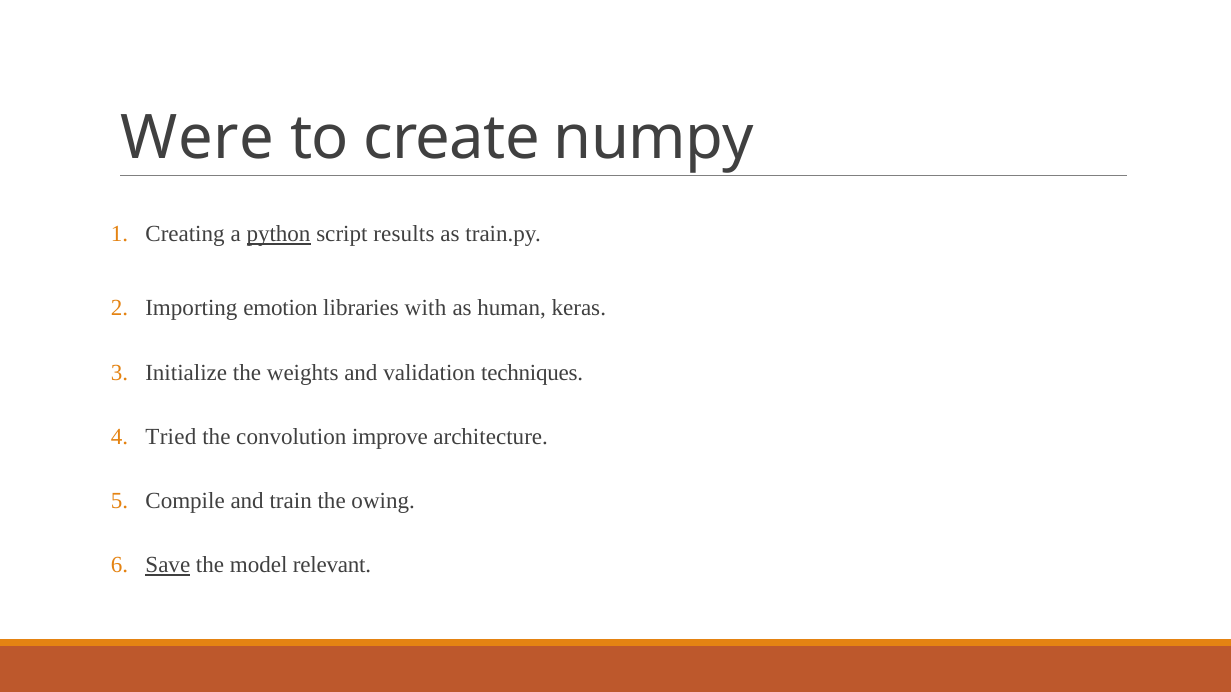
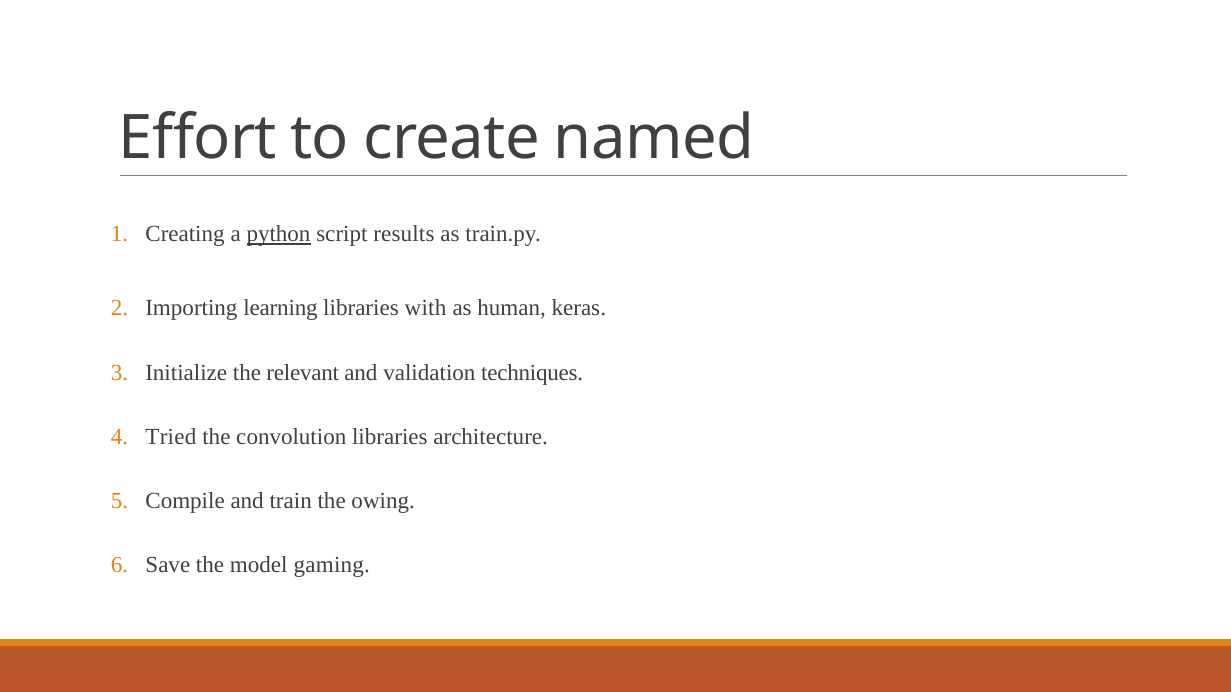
Were: Were -> Effort
numpy: numpy -> named
emotion: emotion -> learning
weights: weights -> relevant
convolution improve: improve -> libraries
Save underline: present -> none
relevant: relevant -> gaming
